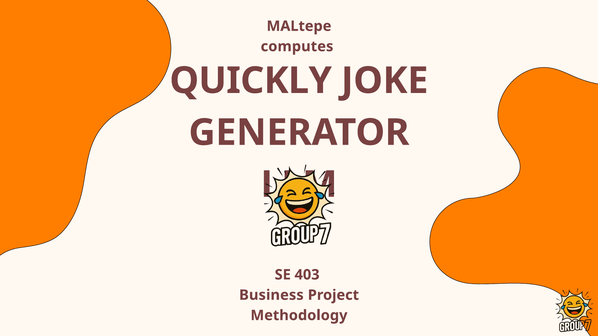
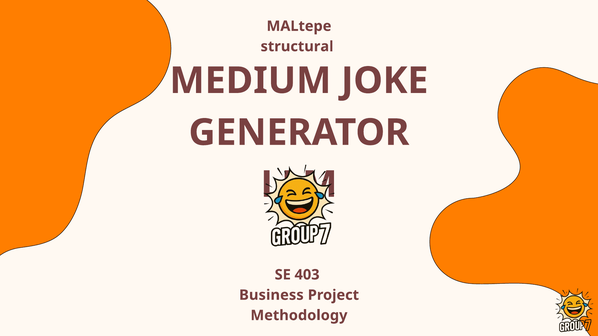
computes: computes -> structural
QUICKLY: QUICKLY -> MEDIUM
